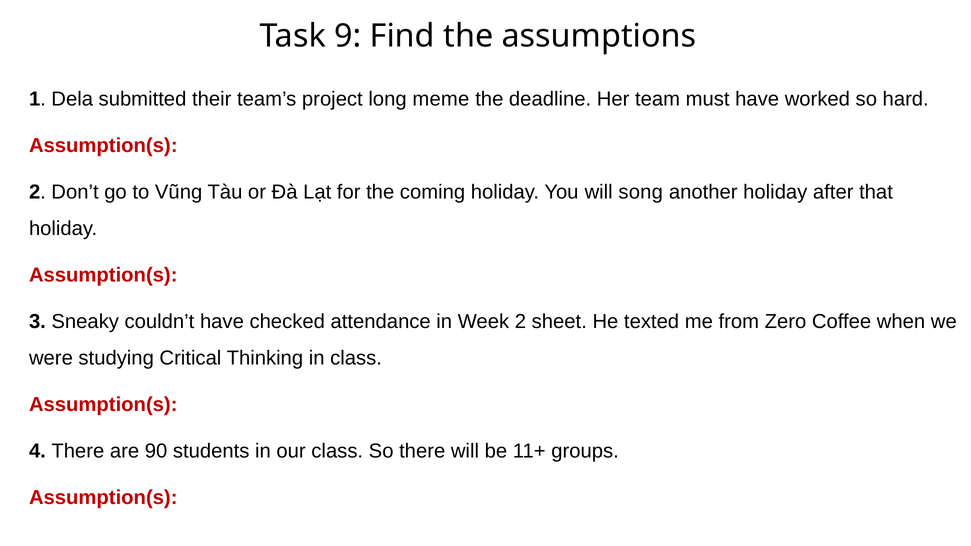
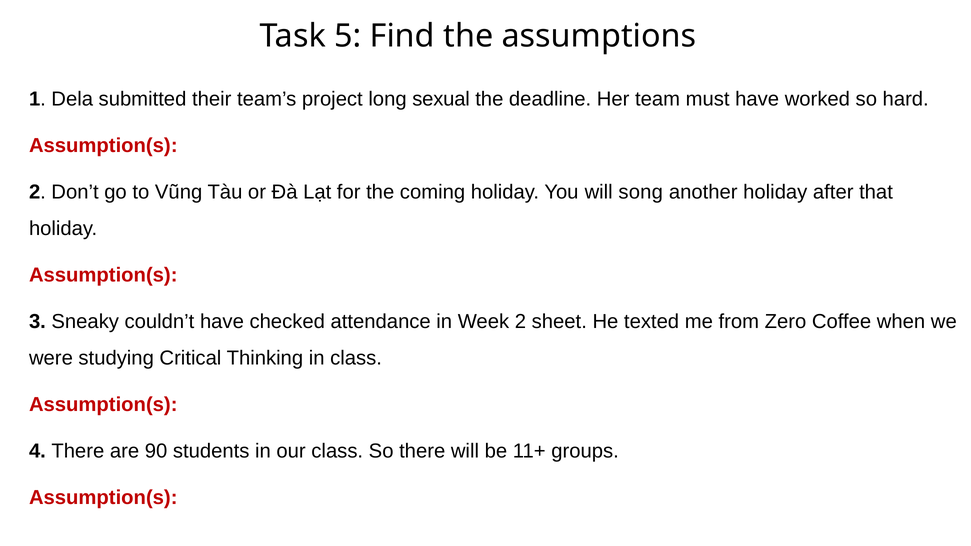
9: 9 -> 5
meme: meme -> sexual
